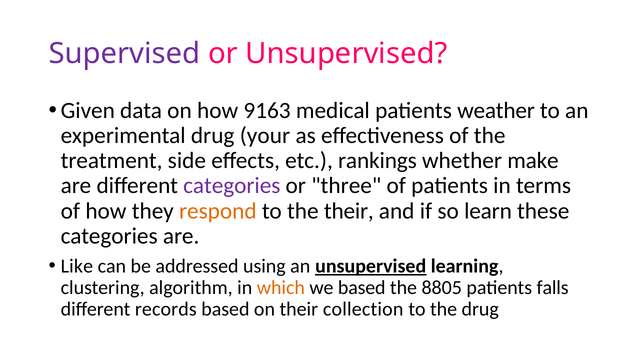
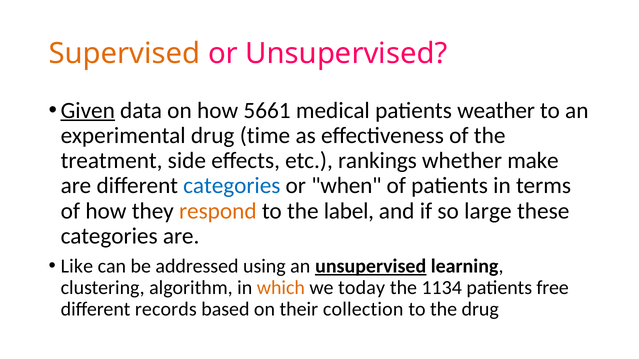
Supervised colour: purple -> orange
Given underline: none -> present
9163: 9163 -> 5661
your: your -> time
categories at (232, 186) colour: purple -> blue
three: three -> when
the their: their -> label
learn: learn -> large
we based: based -> today
8805: 8805 -> 1134
falls: falls -> free
